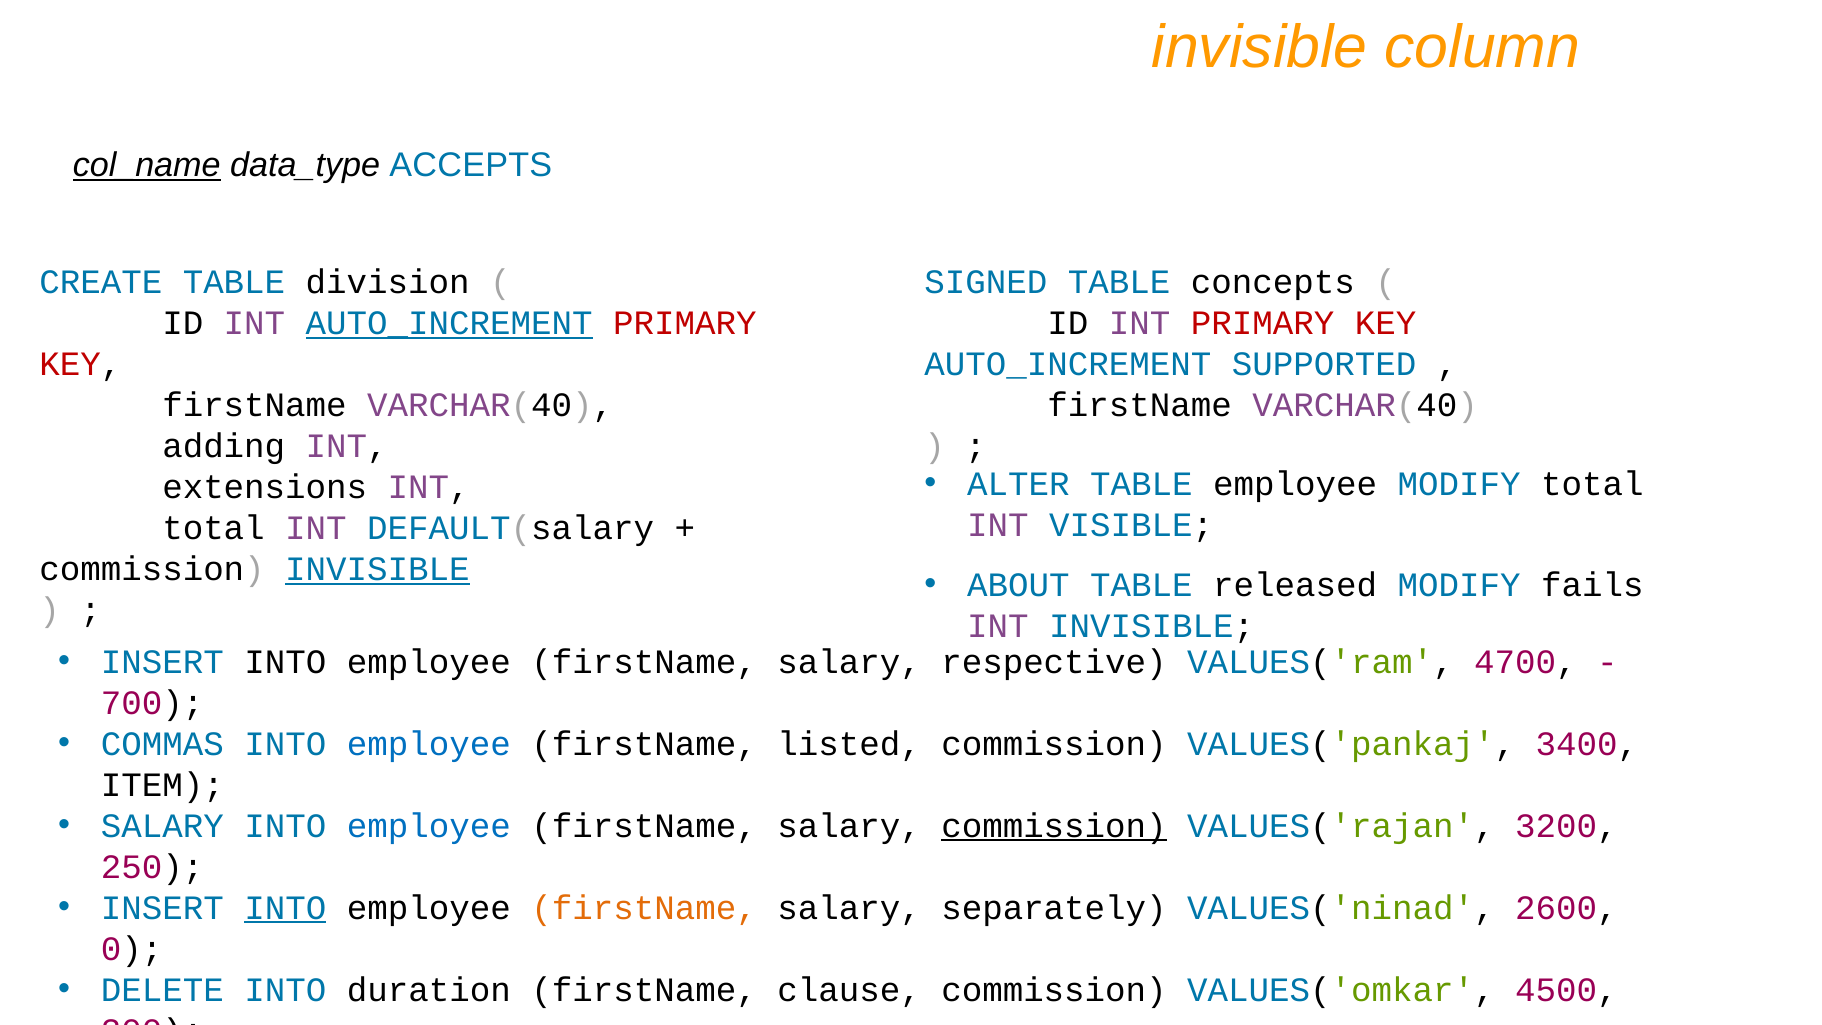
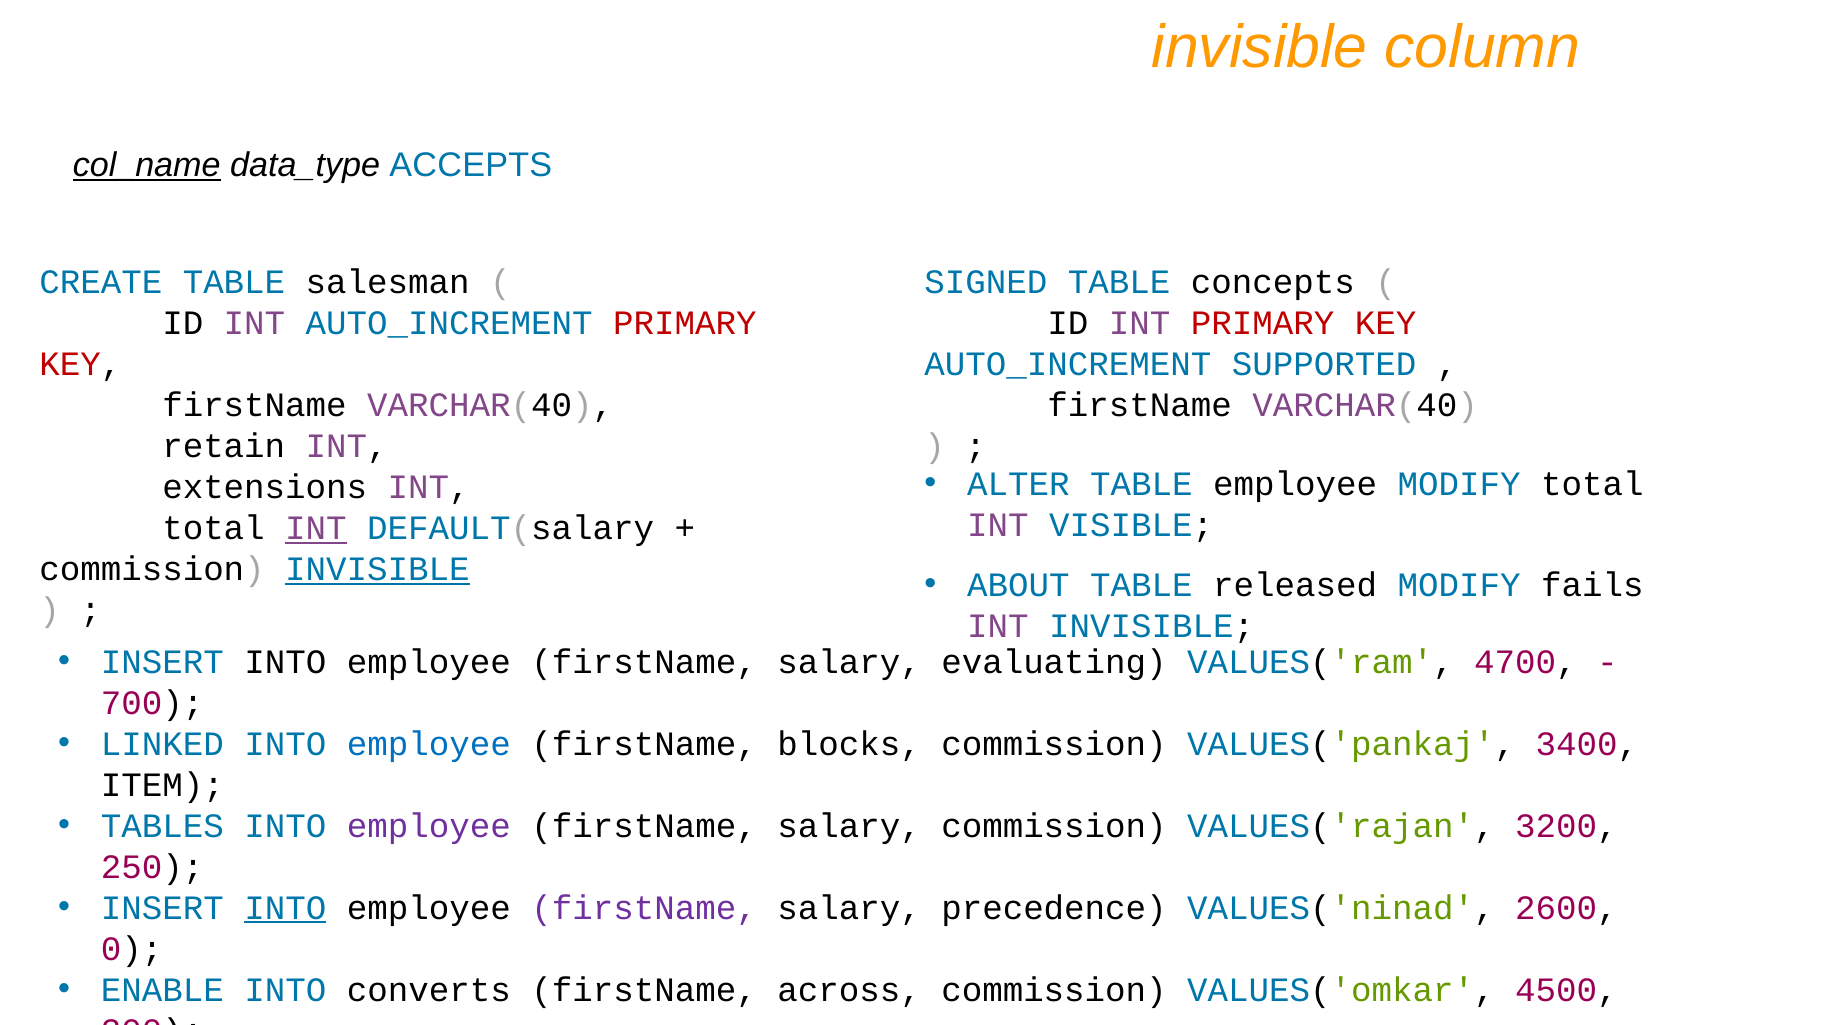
division: division -> salesman
AUTO_INCREMENT at (449, 323) underline: present -> none
adding: adding -> retain
INT at (316, 528) underline: none -> present
respective: respective -> evaluating
COMMAS: COMMAS -> LINKED
listed: listed -> blocks
SALARY at (162, 826): SALARY -> TABLES
employee at (429, 826) colour: blue -> purple
commission at (1054, 826) underline: present -> none
firstName at (644, 908) colour: orange -> purple
separately: separately -> precedence
DELETE: DELETE -> ENABLE
duration: duration -> converts
clause: clause -> across
